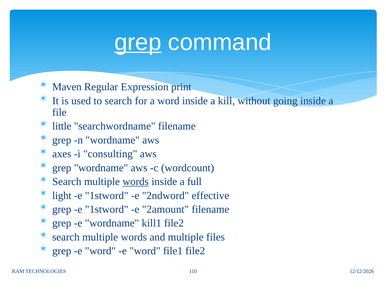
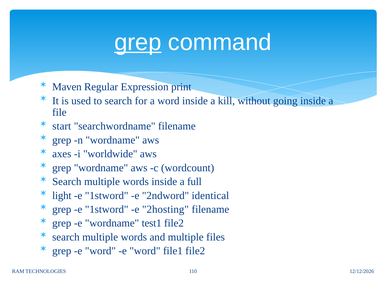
little: little -> start
consulting: consulting -> worldwide
words at (136, 182) underline: present -> none
effective: effective -> identical
2amount: 2amount -> 2hosting
kill1: kill1 -> test1
